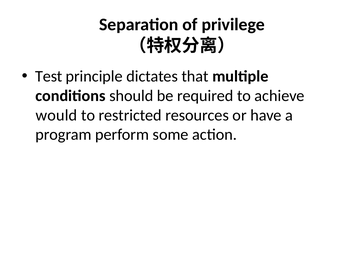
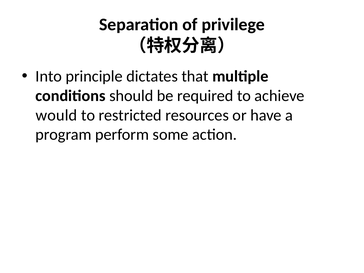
Test: Test -> Into
